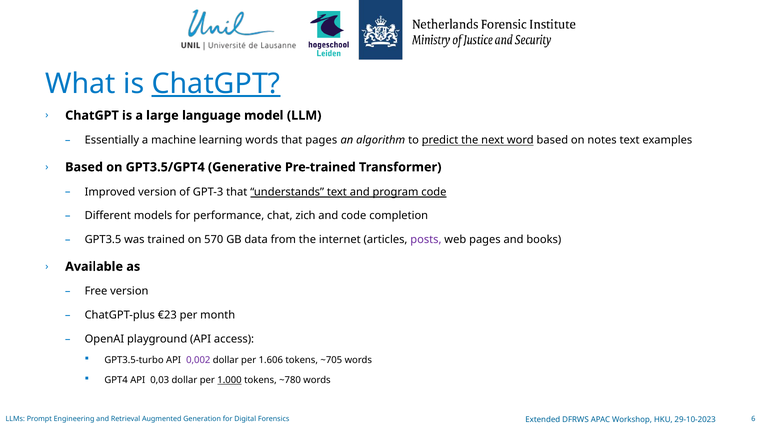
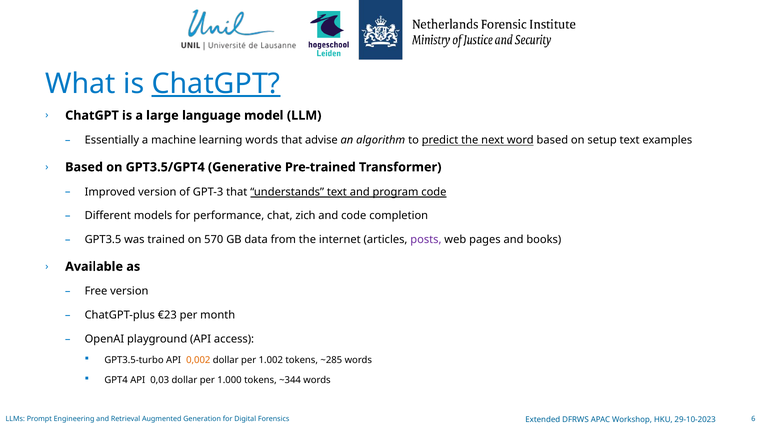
that pages: pages -> advise
notes: notes -> setup
0,002 colour: purple -> orange
1.606: 1.606 -> 1.002
~705: ~705 -> ~285
1.000 underline: present -> none
~780: ~780 -> ~344
